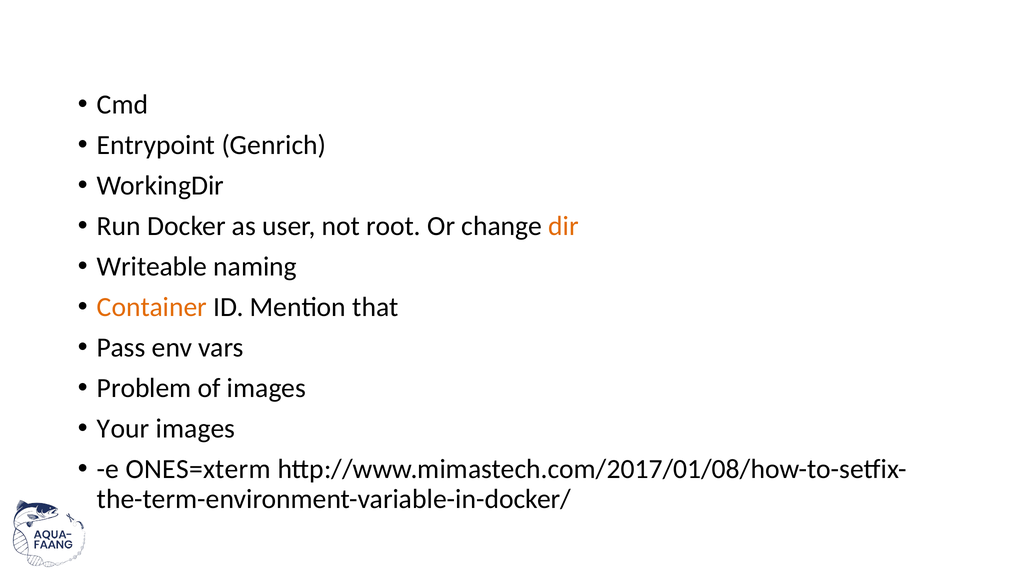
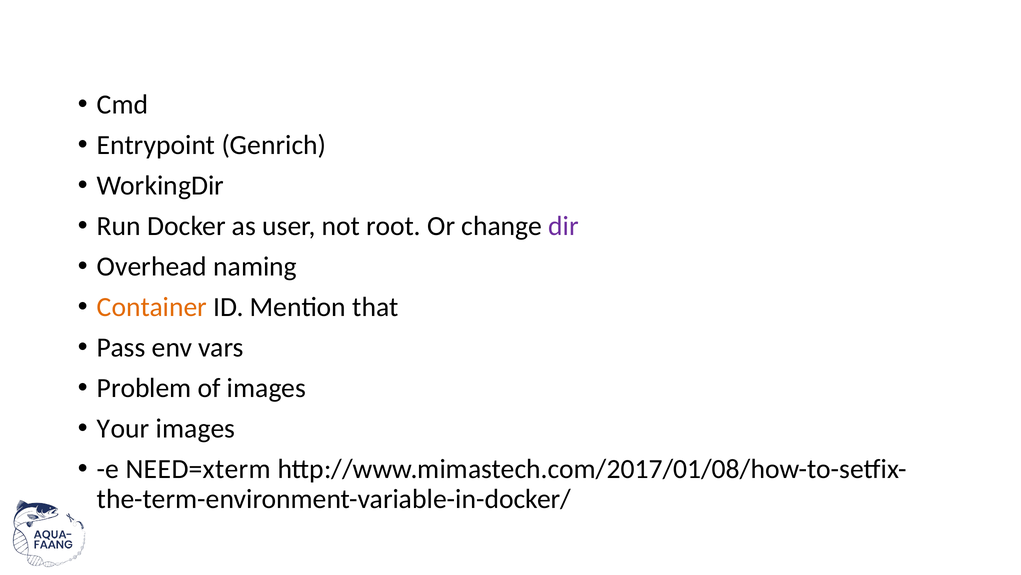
dir colour: orange -> purple
Writeable: Writeable -> Overhead
ONES=xterm: ONES=xterm -> NEED=xterm
